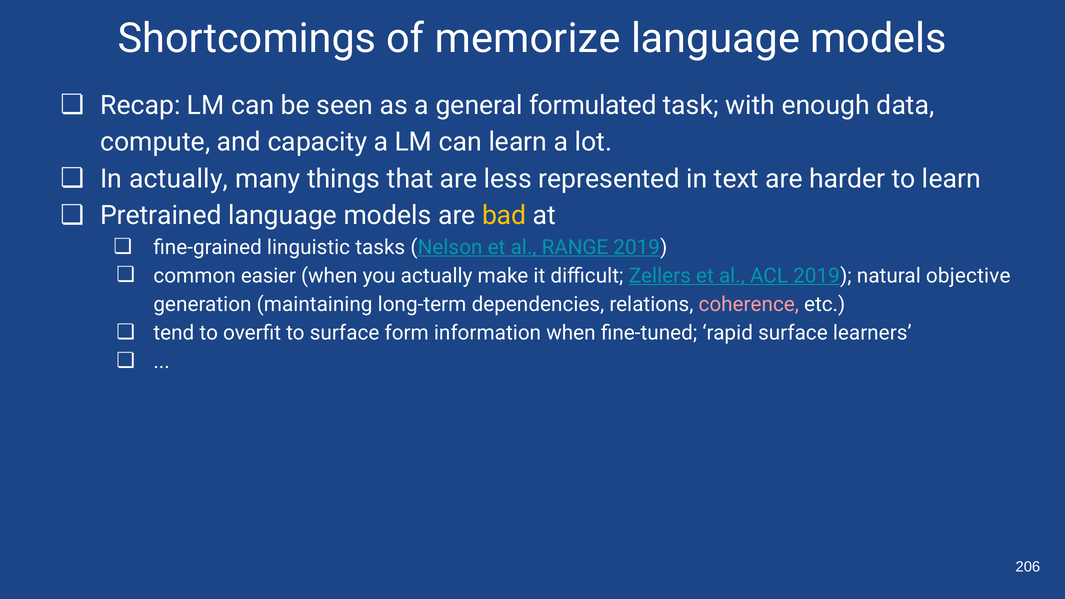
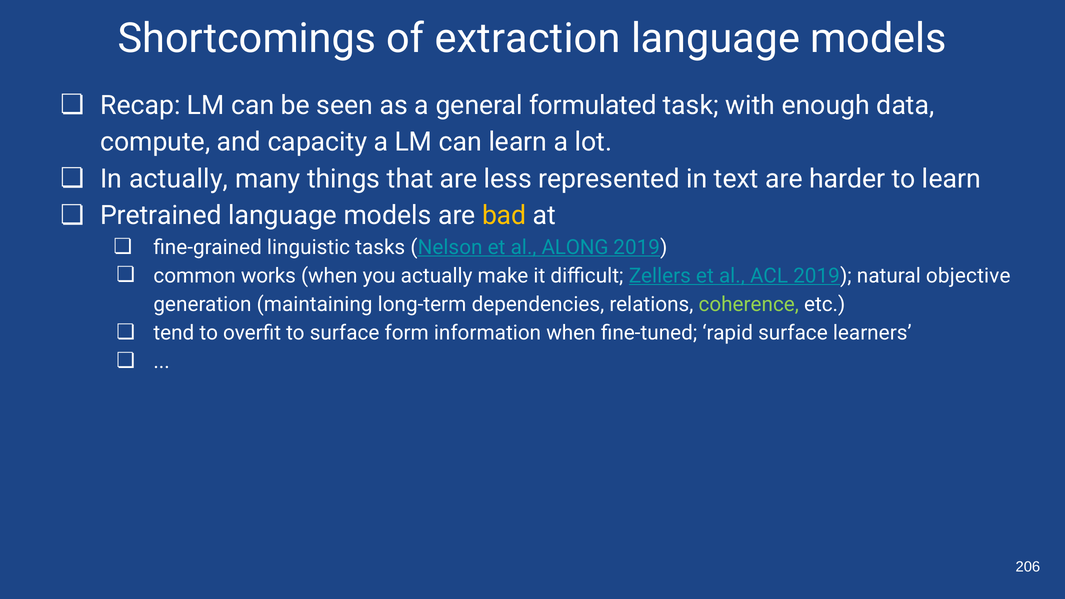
memorize: memorize -> extraction
RANGE: RANGE -> ALONG
easier: easier -> works
coherence colour: pink -> light green
